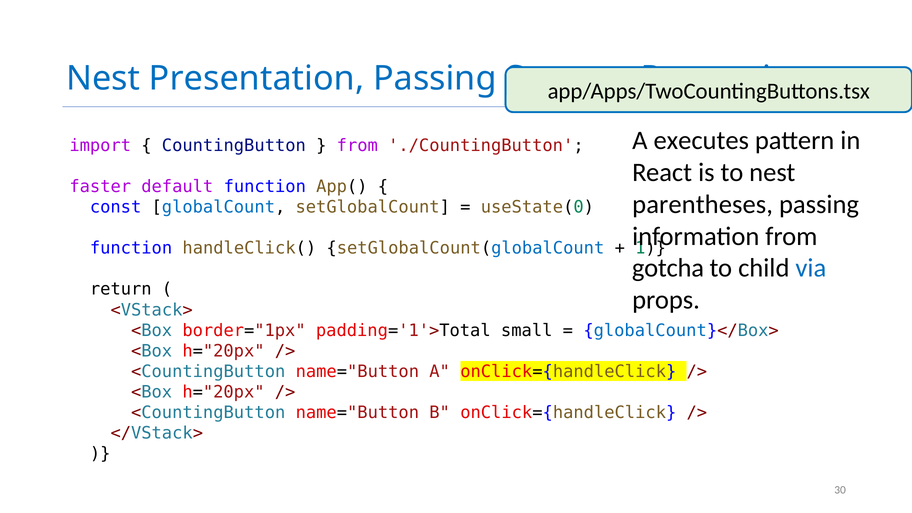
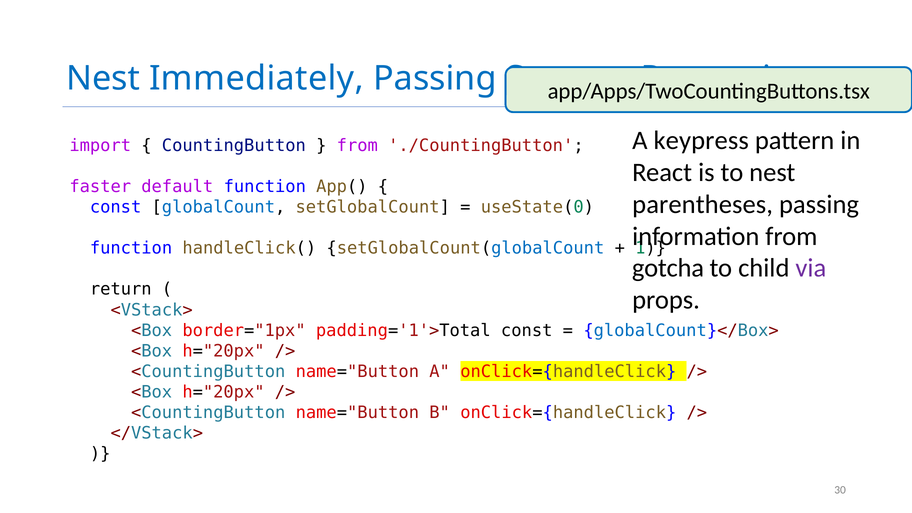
Presentation: Presentation -> Immediately
executes: executes -> keypress
via colour: blue -> purple
padding='1'>Total small: small -> const
